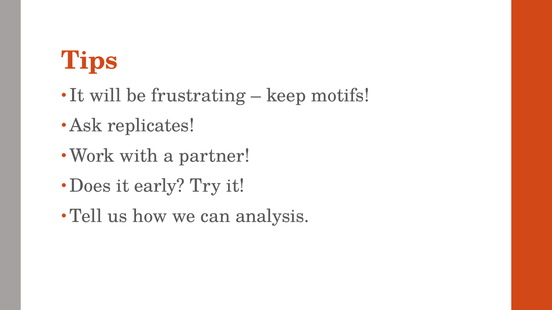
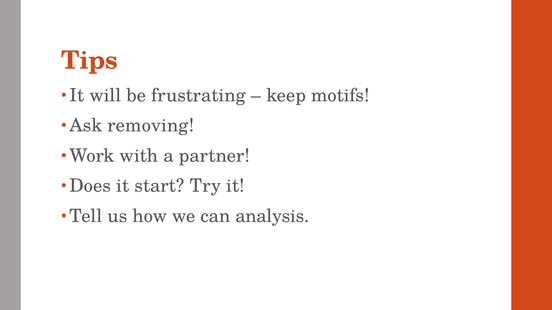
replicates: replicates -> removing
early: early -> start
